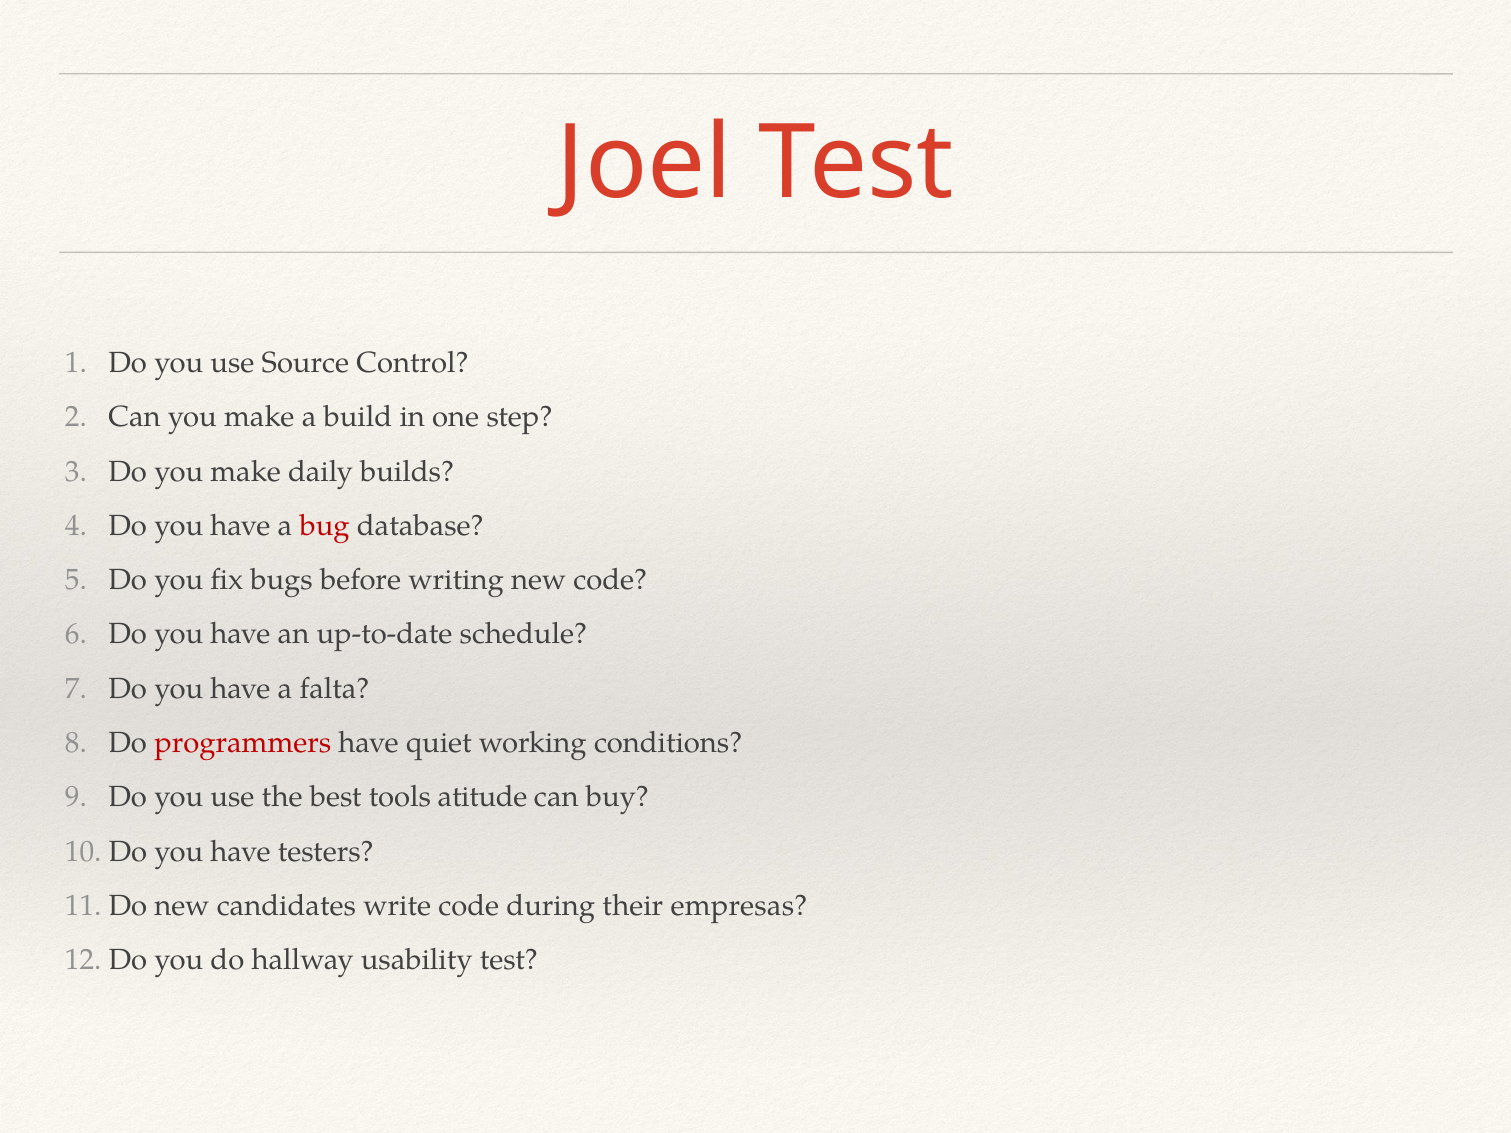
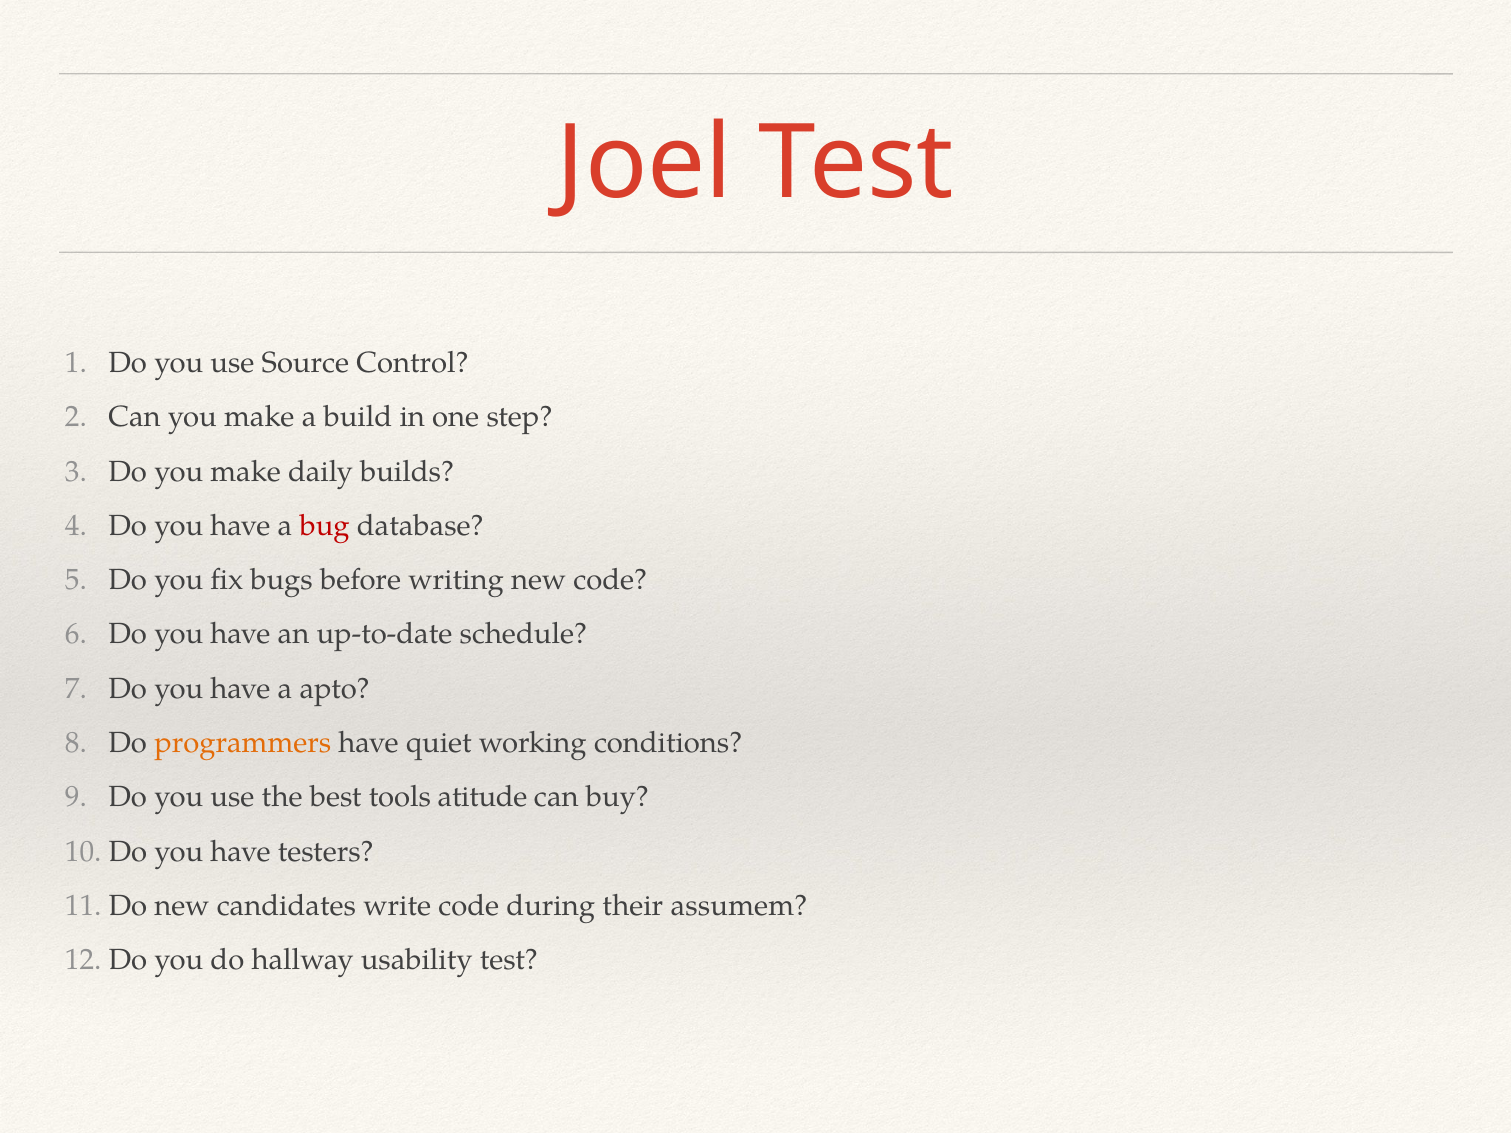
falta: falta -> apto
programmers colour: red -> orange
empresas: empresas -> assumem
